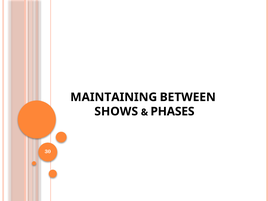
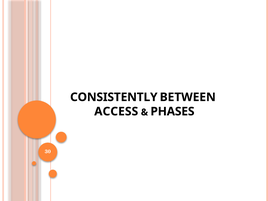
MAINTAINING: MAINTAINING -> CONSISTENTLY
SHOWS: SHOWS -> ACCESS
